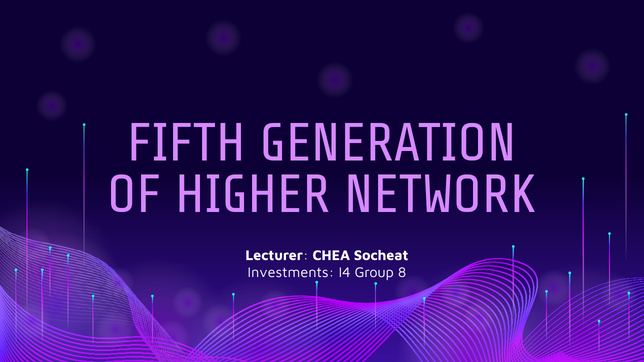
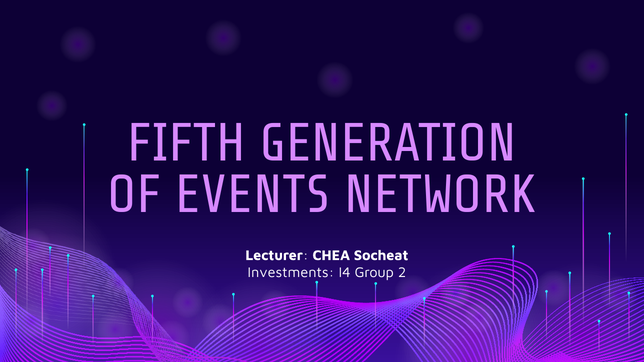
HIGHER: HIGHER -> EVENTS
8: 8 -> 2
